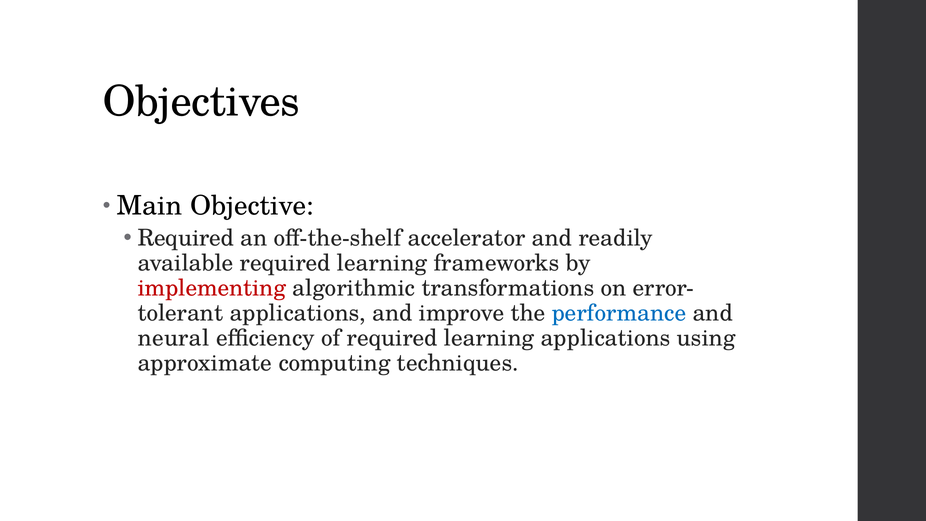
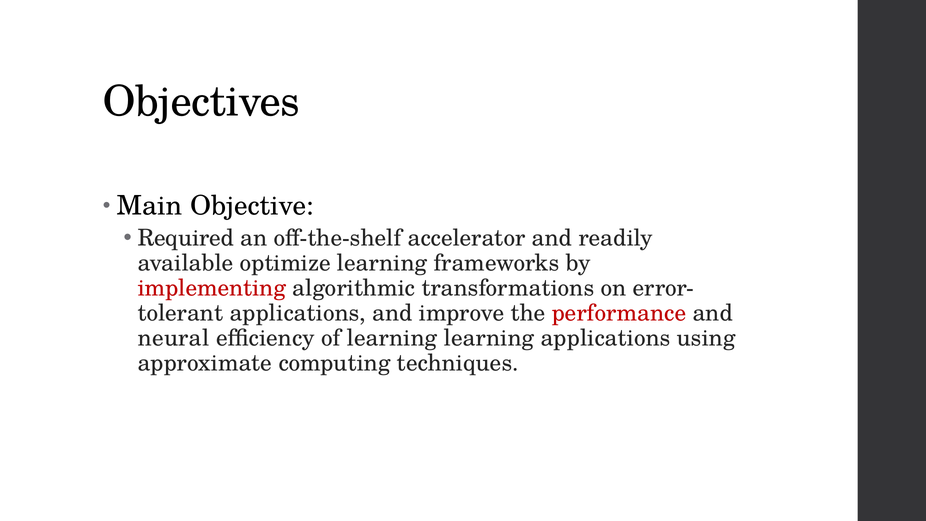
available required: required -> optimize
performance colour: blue -> red
of required: required -> learning
